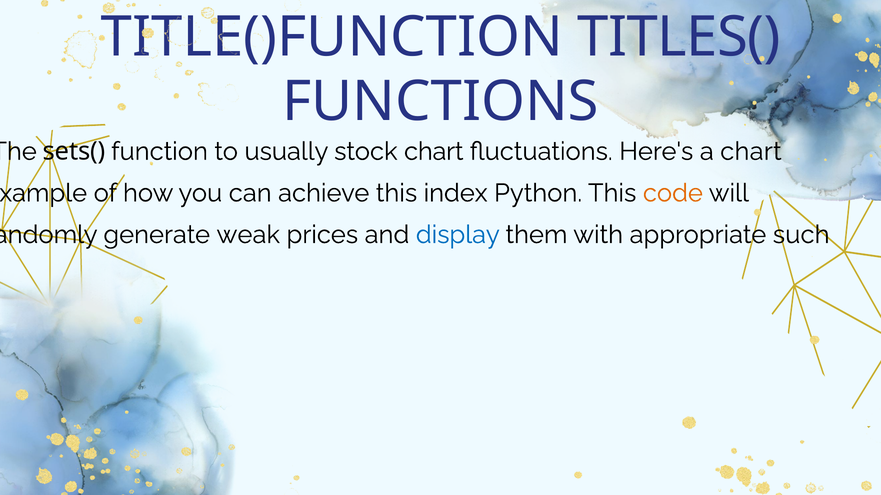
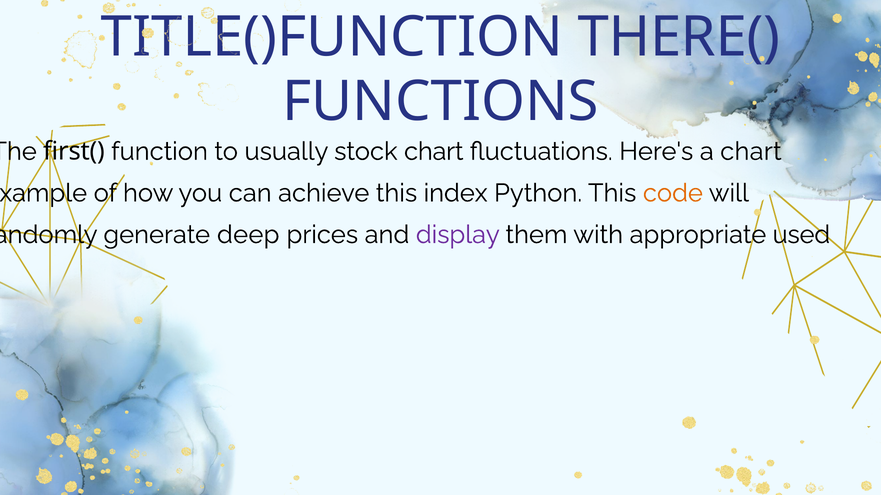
TITLES(: TITLES( -> THERE(
sets(: sets( -> first(
weak: weak -> deep
display colour: blue -> purple
such: such -> used
